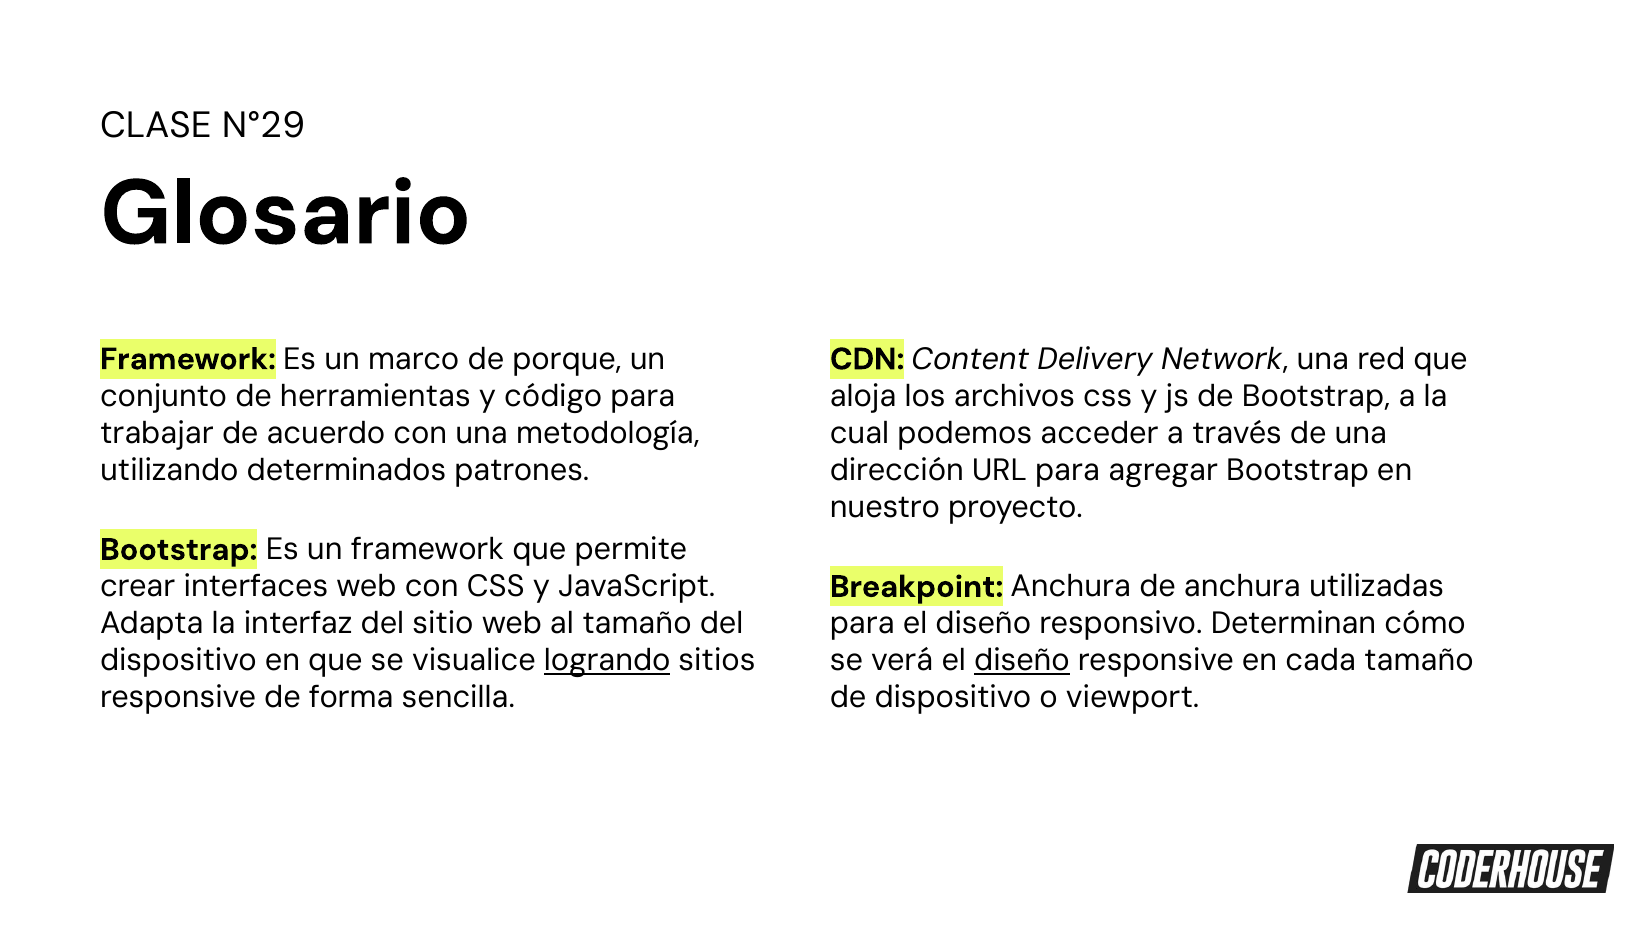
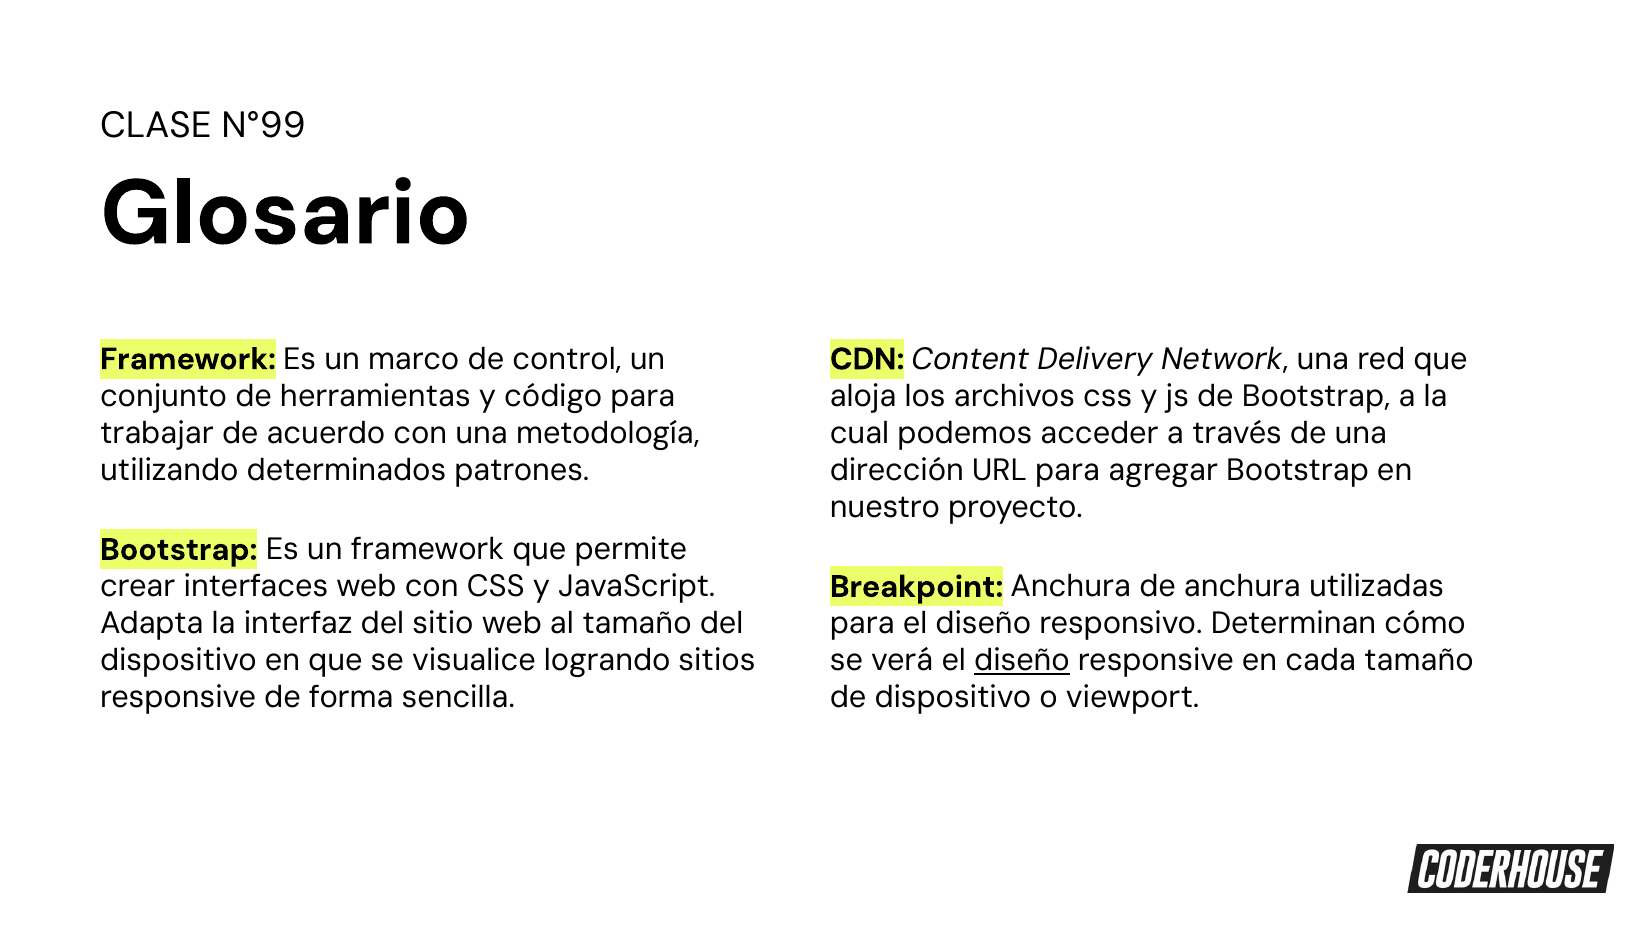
N°29: N°29 -> N°99
porque: porque -> control
logrando underline: present -> none
